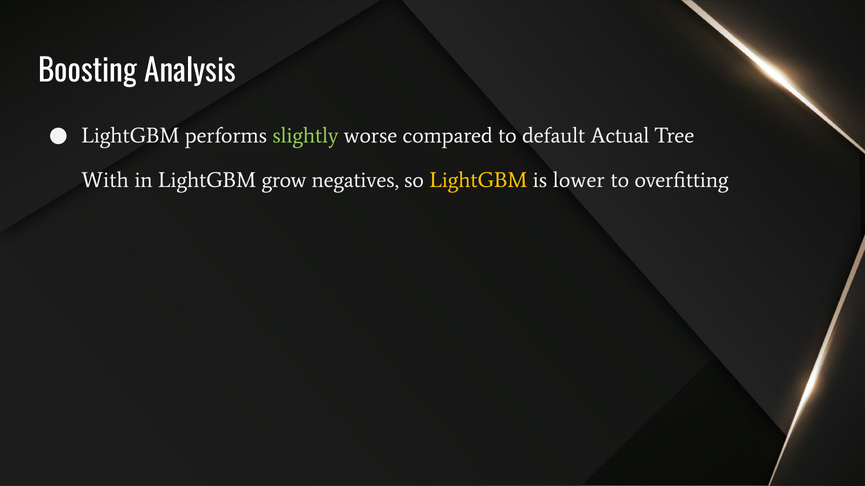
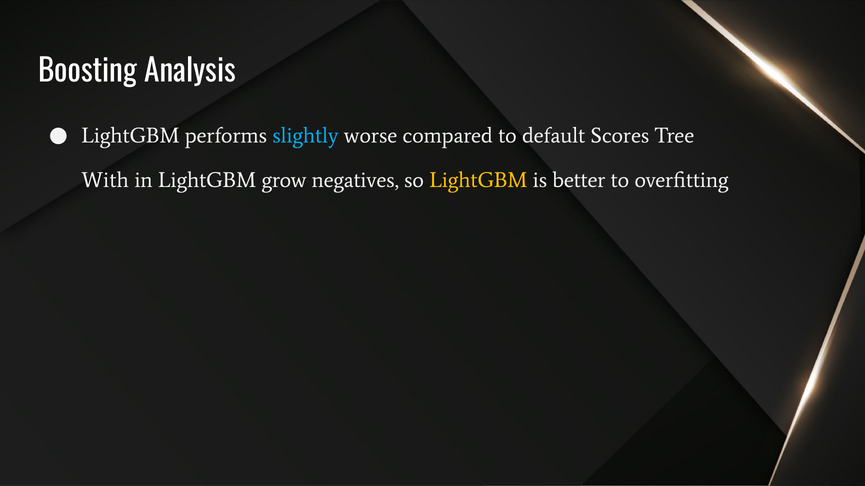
slightly colour: light green -> light blue
Actual: Actual -> Scores
lower: lower -> better
